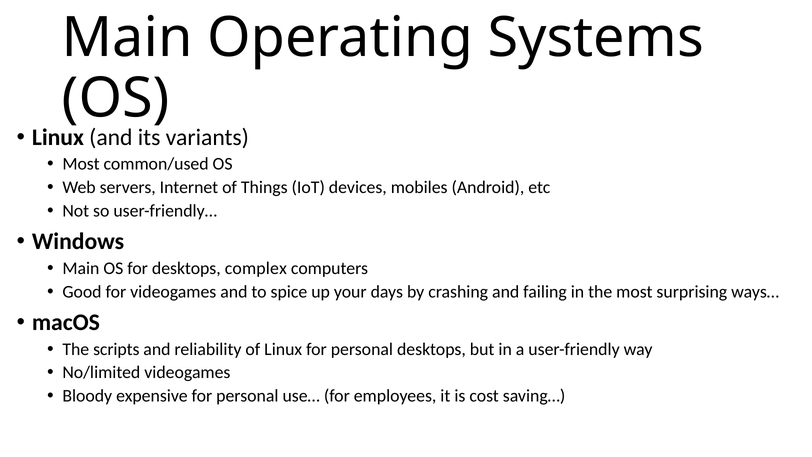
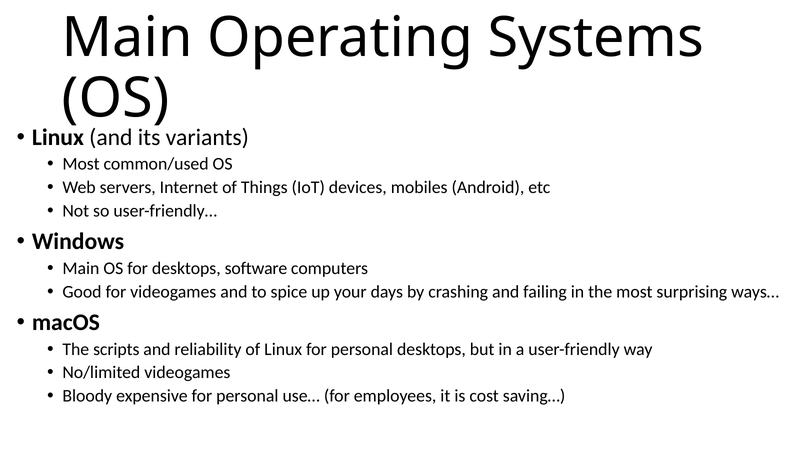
complex: complex -> software
